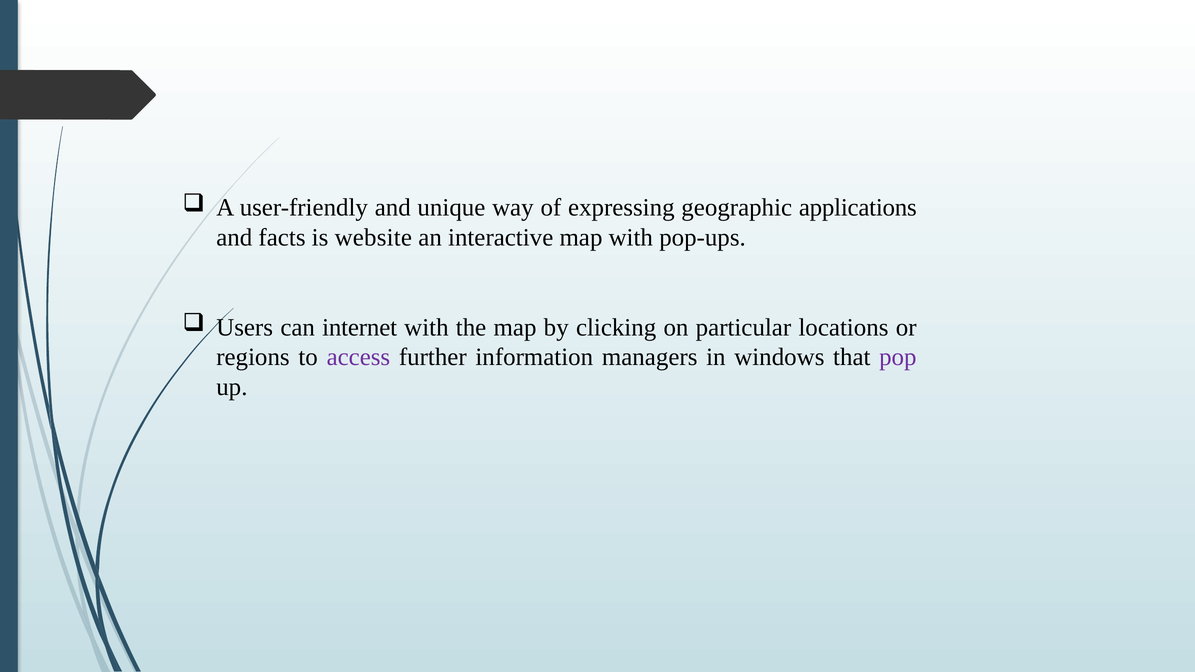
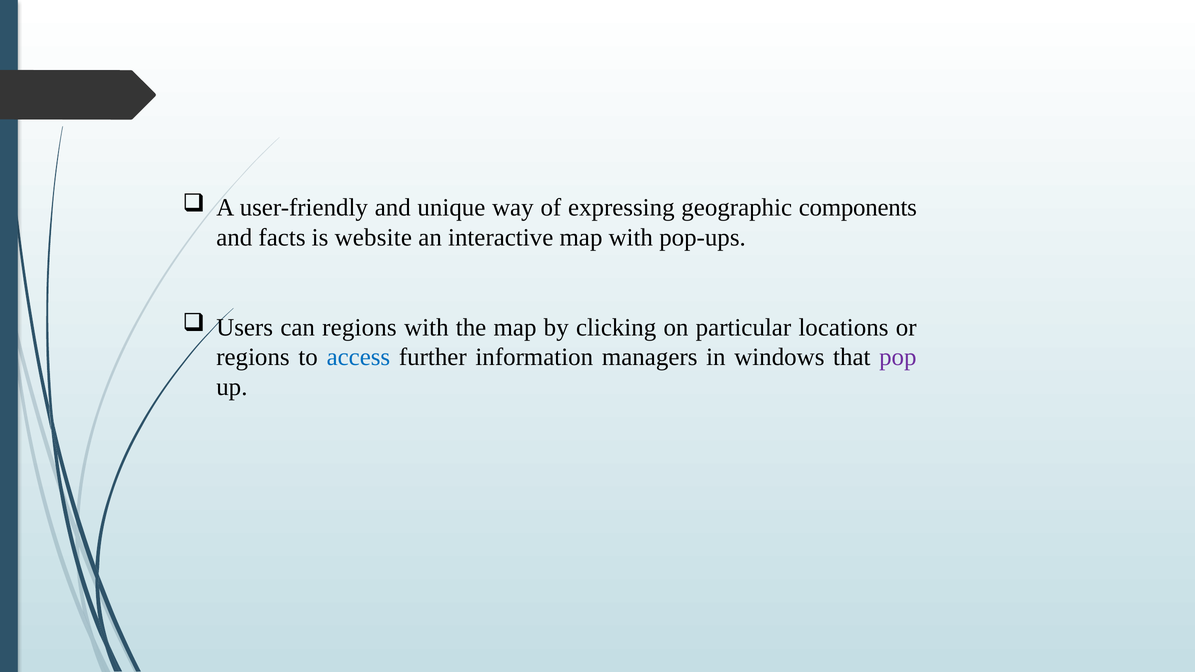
applications: applications -> components
can internet: internet -> regions
access colour: purple -> blue
